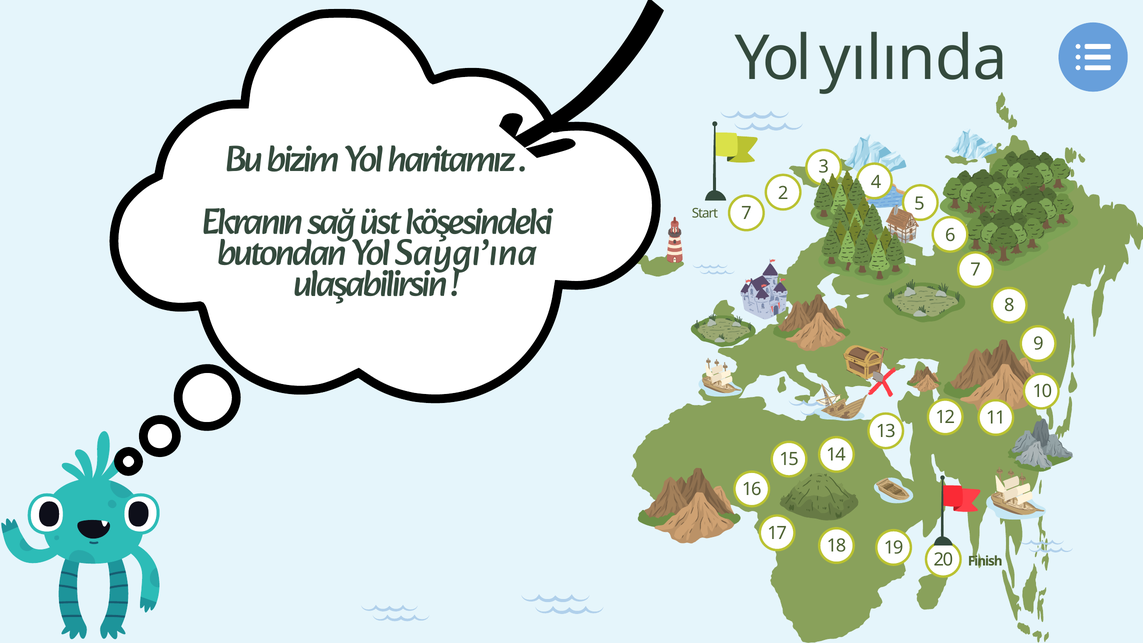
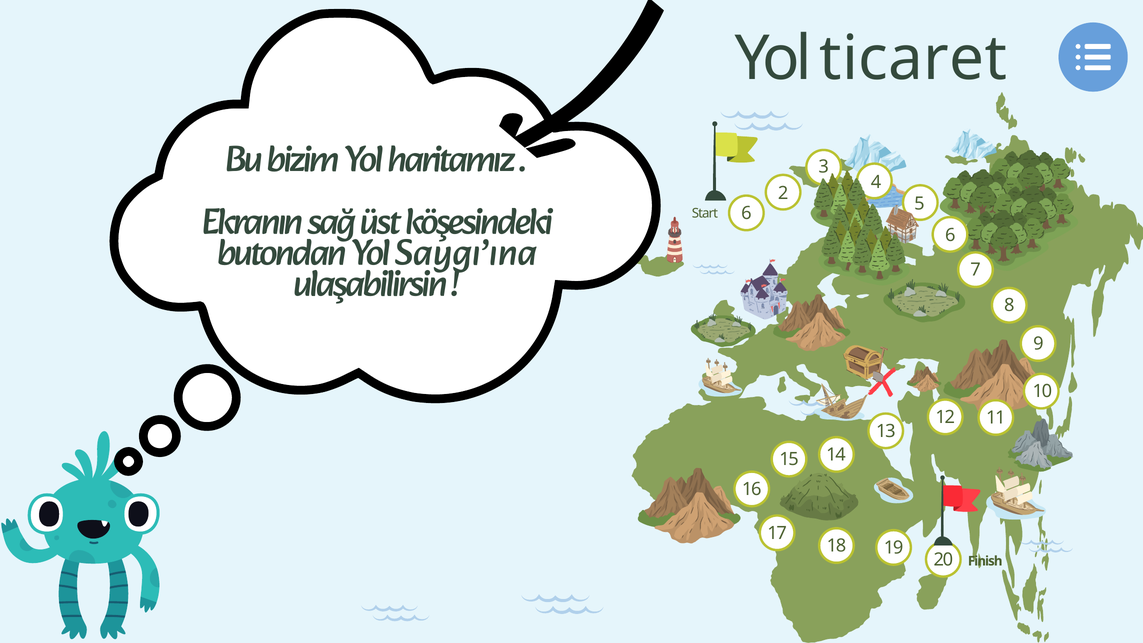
yılında: yılında -> ticaret
Start 7: 7 -> 6
